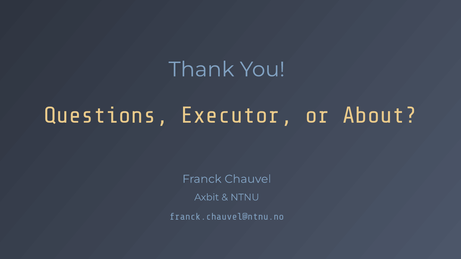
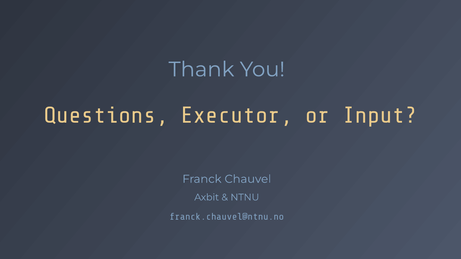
About: About -> Input
